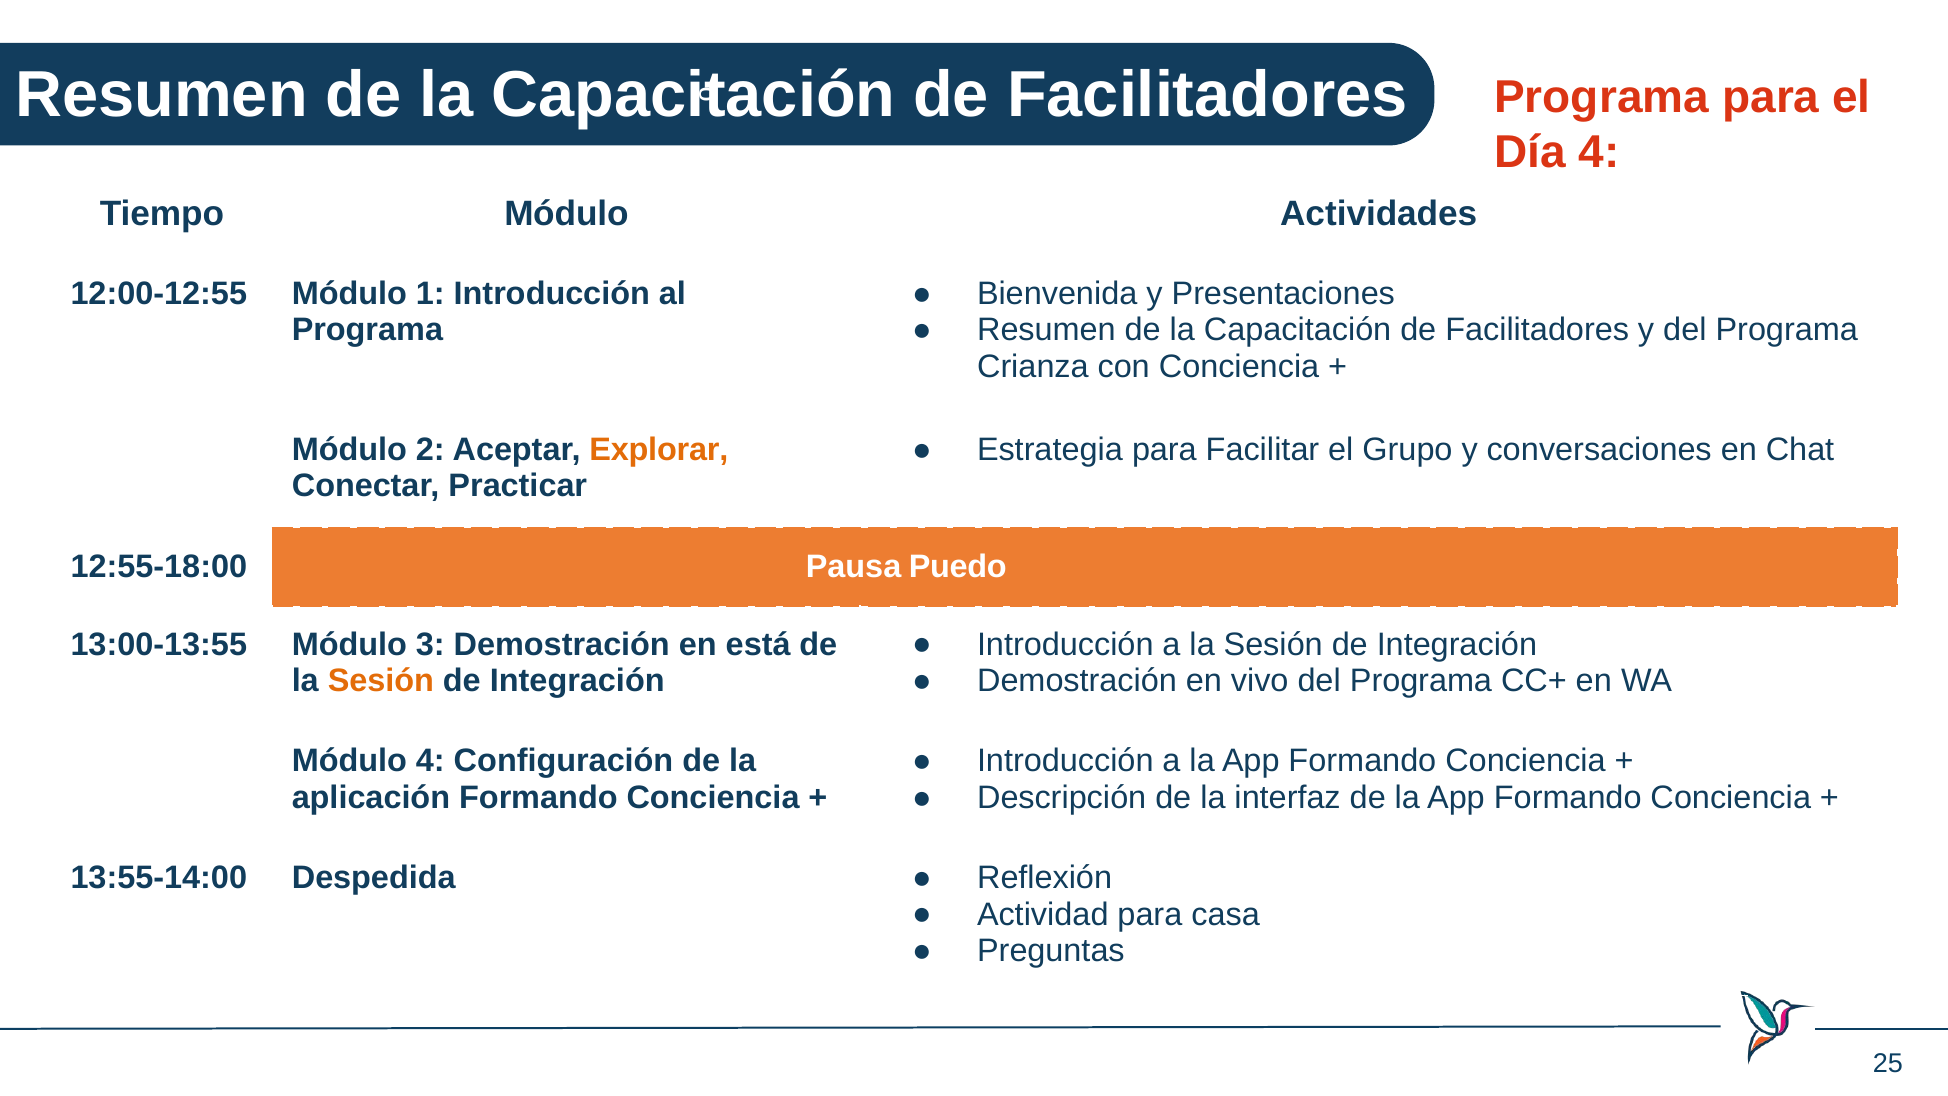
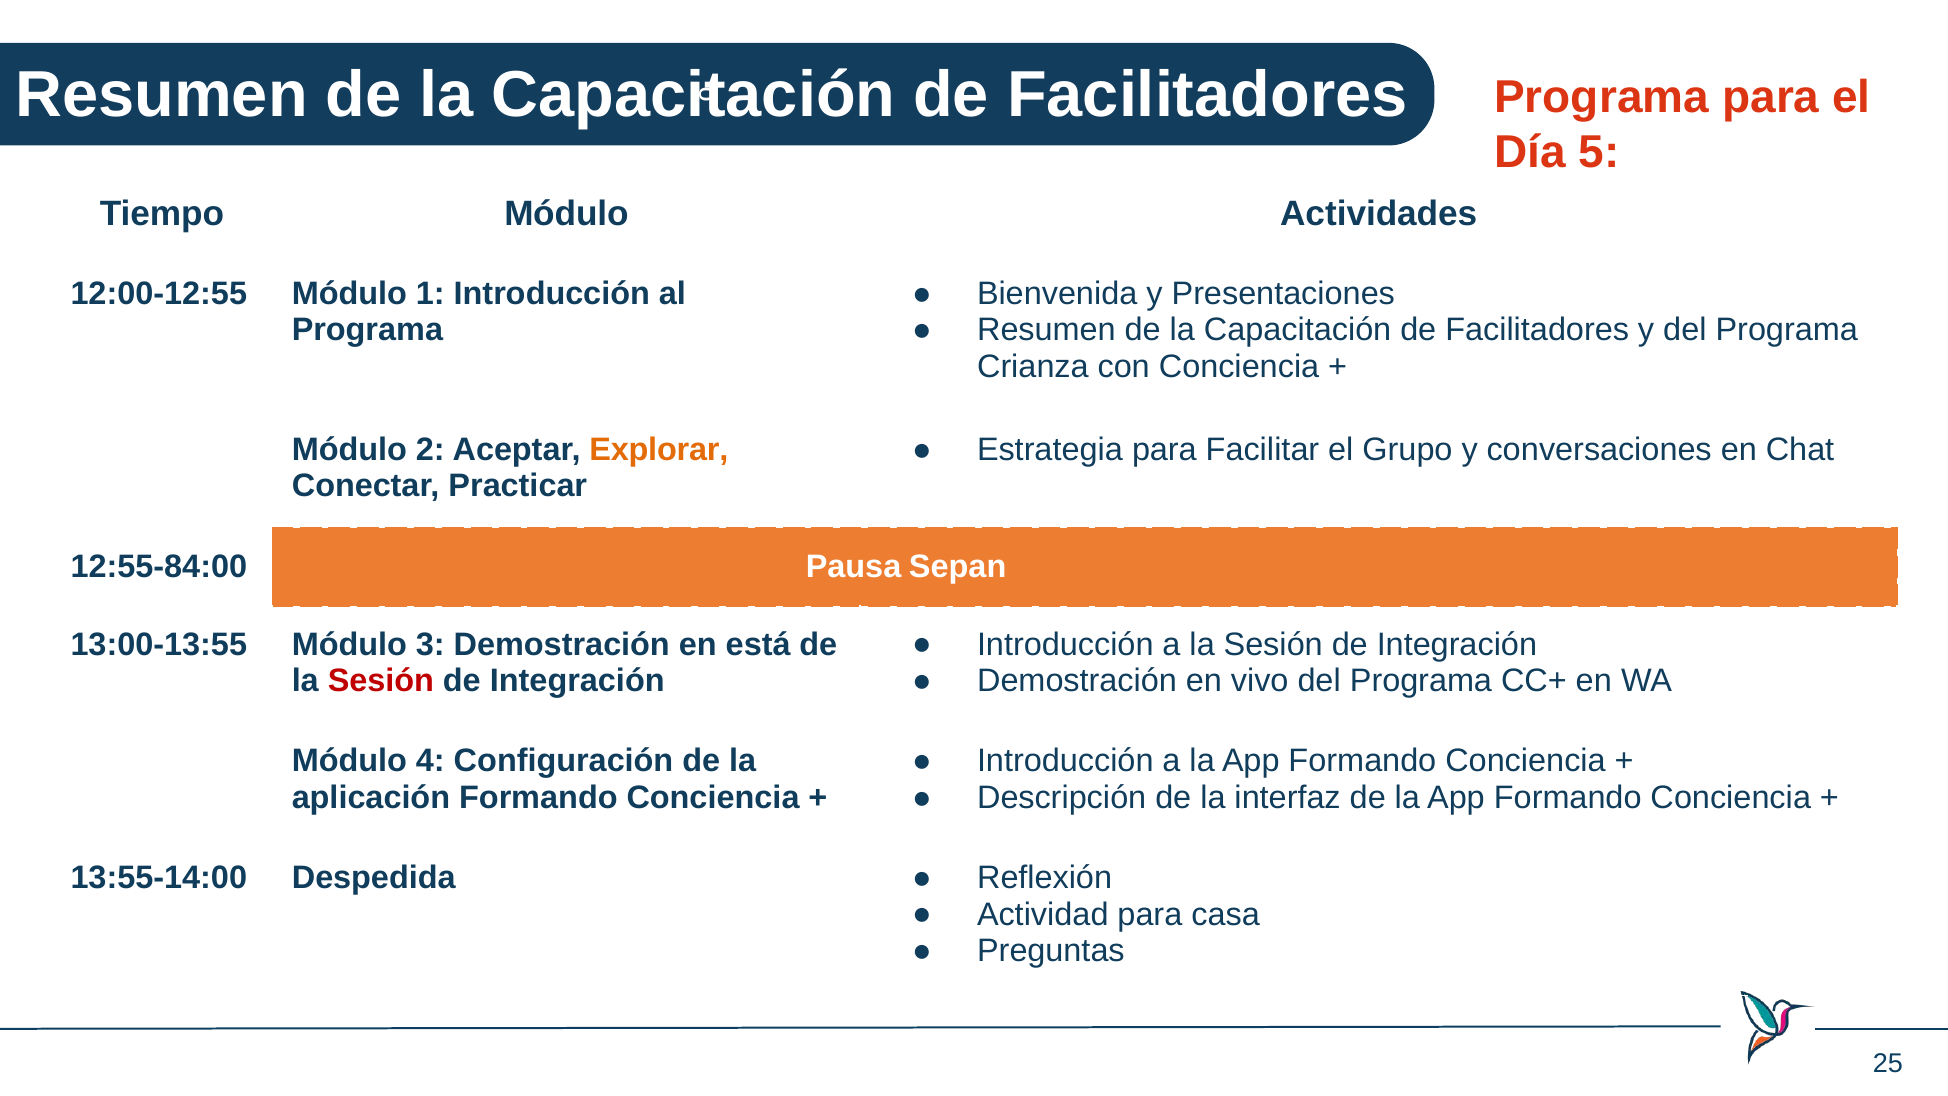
Día 4: 4 -> 5
12:55-18:00: 12:55-18:00 -> 12:55-84:00
Puedo: Puedo -> Sepan
Sesión at (381, 681) colour: orange -> red
